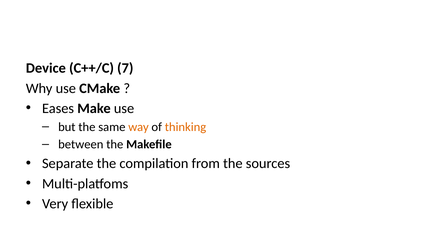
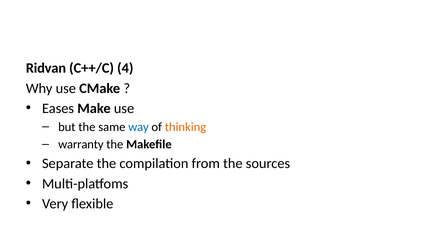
Device: Device -> Ridvan
7: 7 -> 4
way colour: orange -> blue
between: between -> warranty
